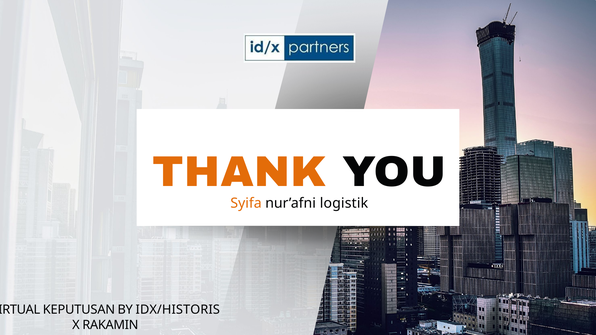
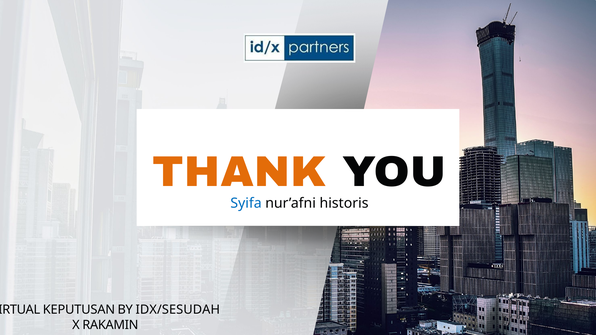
Syifa colour: orange -> blue
logistik: logistik -> historis
IDX/HISTORIS: IDX/HISTORIS -> IDX/SESUDAH
